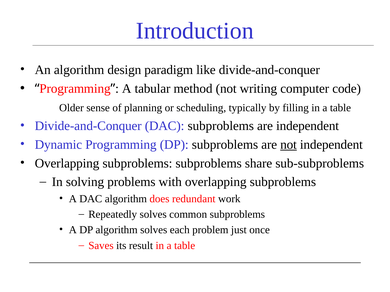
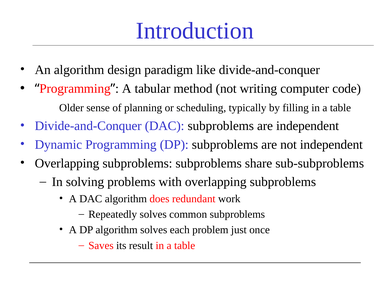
not at (289, 145) underline: present -> none
